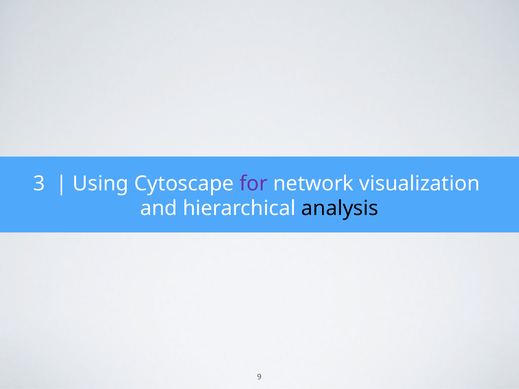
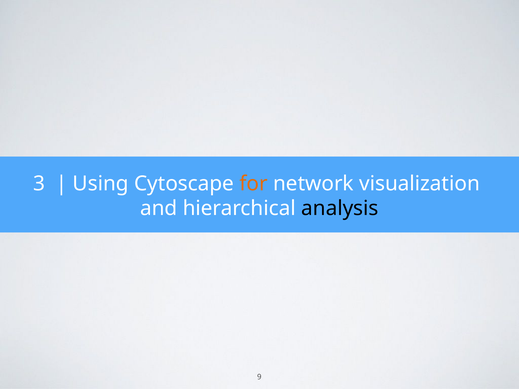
for colour: purple -> orange
